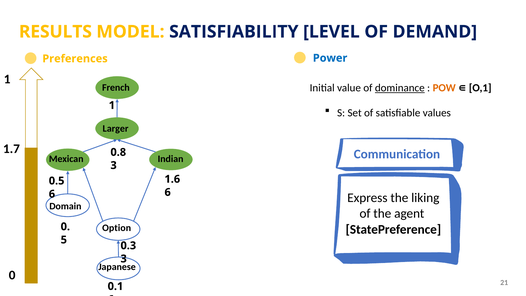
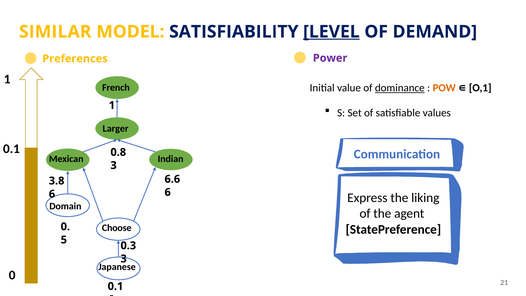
RESULTS: RESULTS -> SIMILAR
LEVEL underline: none -> present
Power colour: blue -> purple
1.7 at (11, 149): 1.7 -> 0.1
1.6: 1.6 -> 6.6
0.5: 0.5 -> 3.8
Option: Option -> Choose
